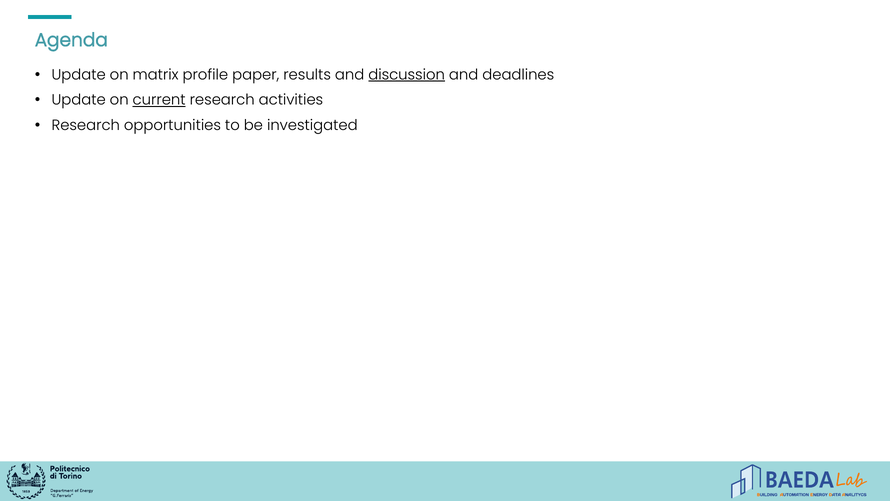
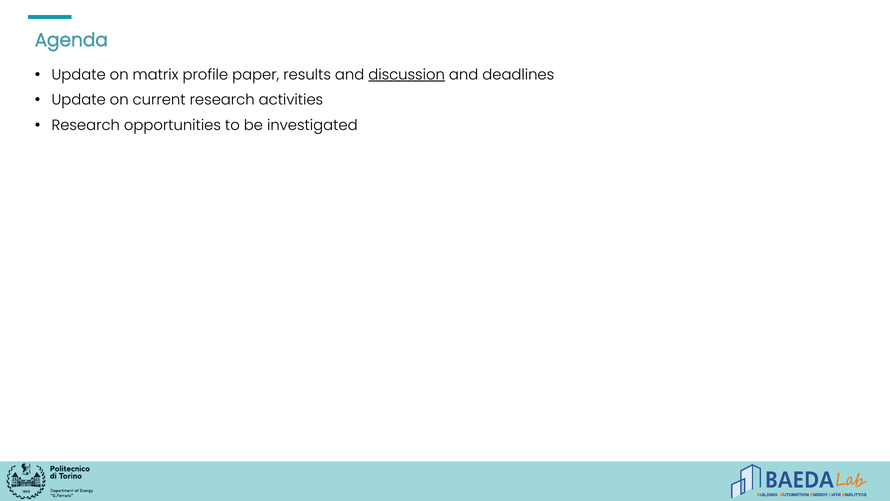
current underline: present -> none
